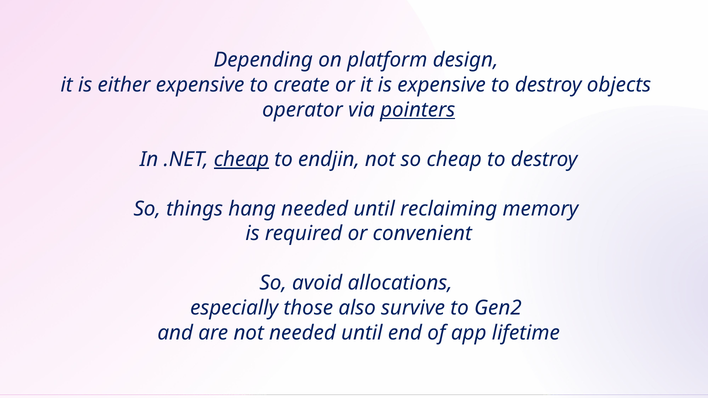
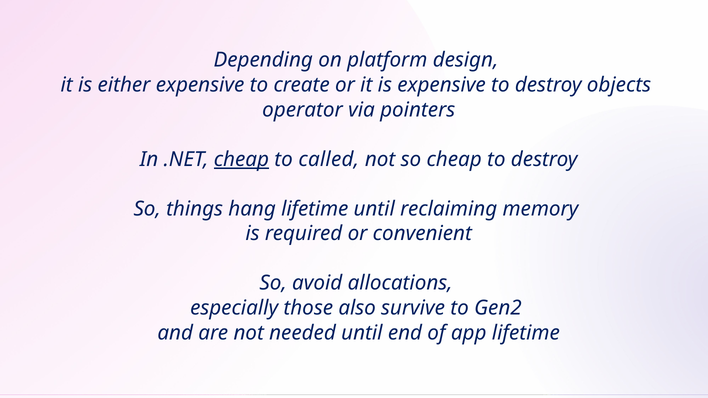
pointers underline: present -> none
endjin: endjin -> called
hang needed: needed -> lifetime
